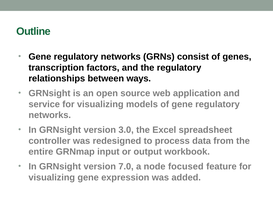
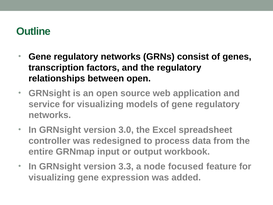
between ways: ways -> open
7.0: 7.0 -> 3.3
